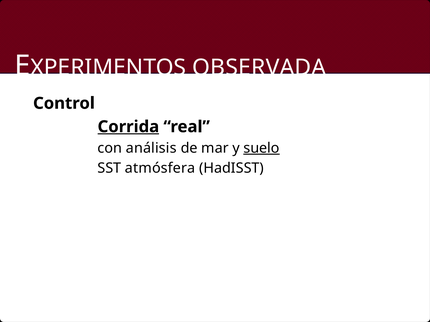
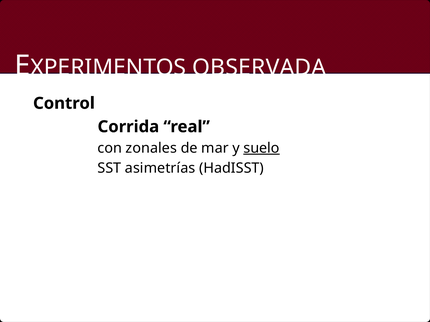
Corrida underline: present -> none
análisis: análisis -> zonales
atmósfera: atmósfera -> asimetrías
